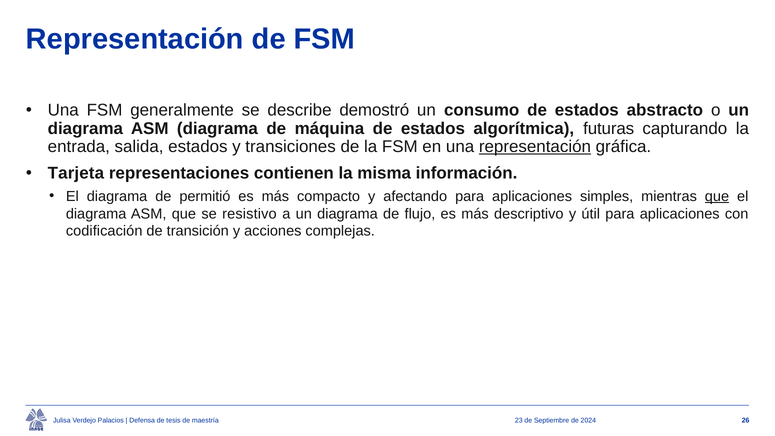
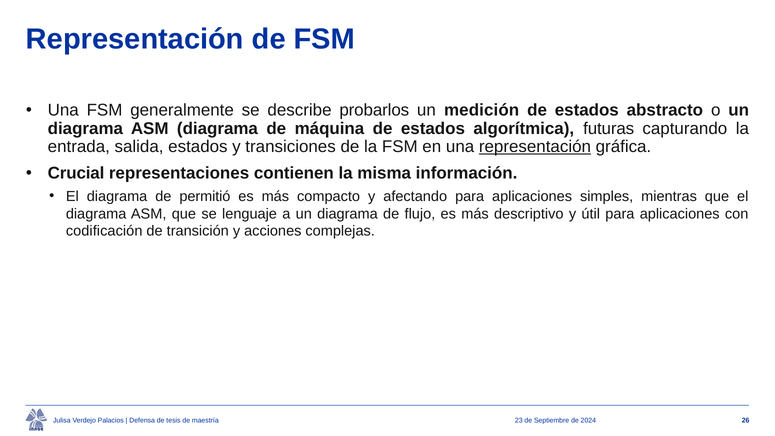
demostró: demostró -> probarlos
consumo: consumo -> medición
Tarjeta: Tarjeta -> Crucial
que at (717, 196) underline: present -> none
resistivo: resistivo -> lenguaje
